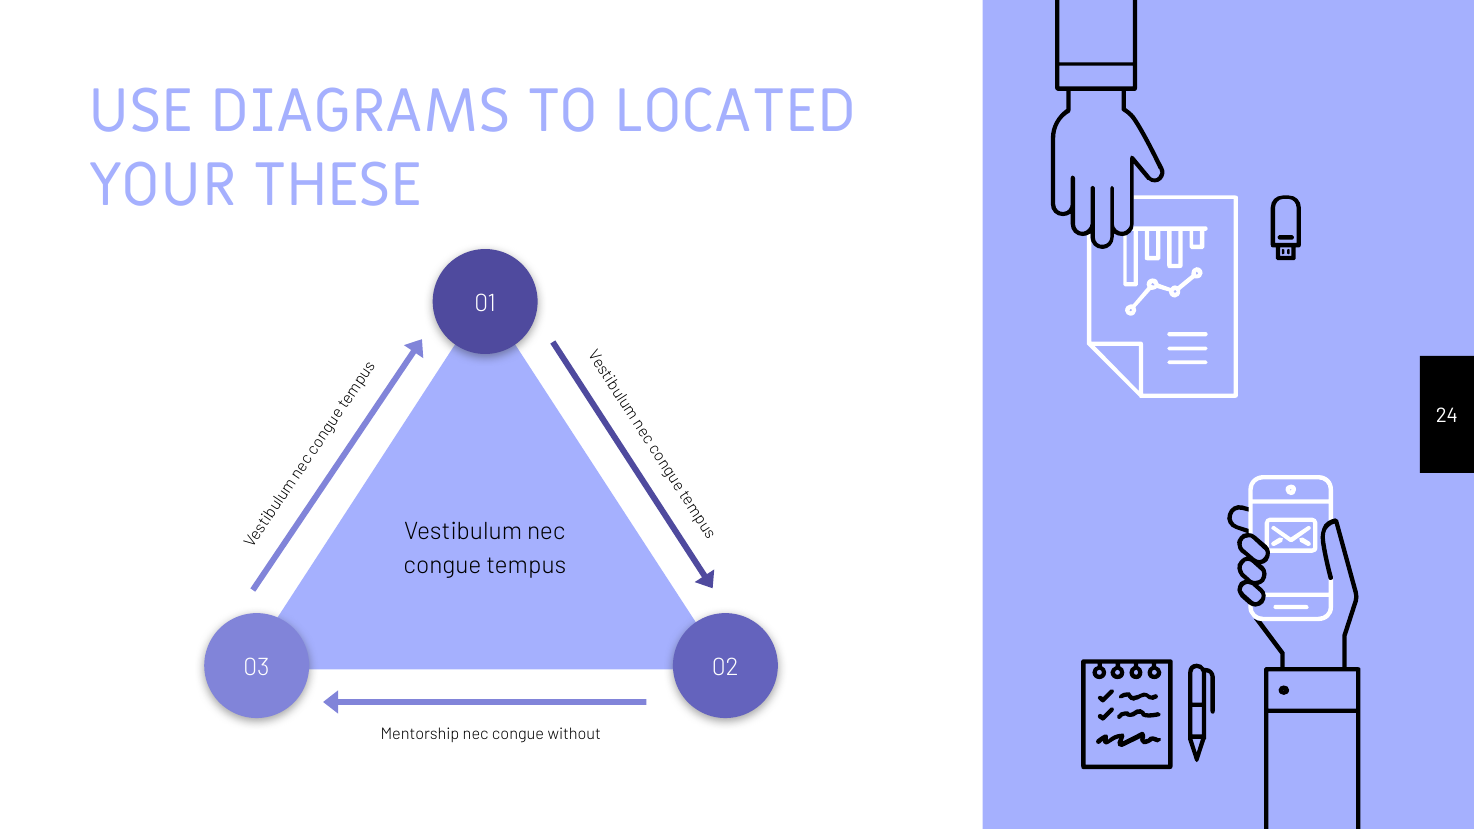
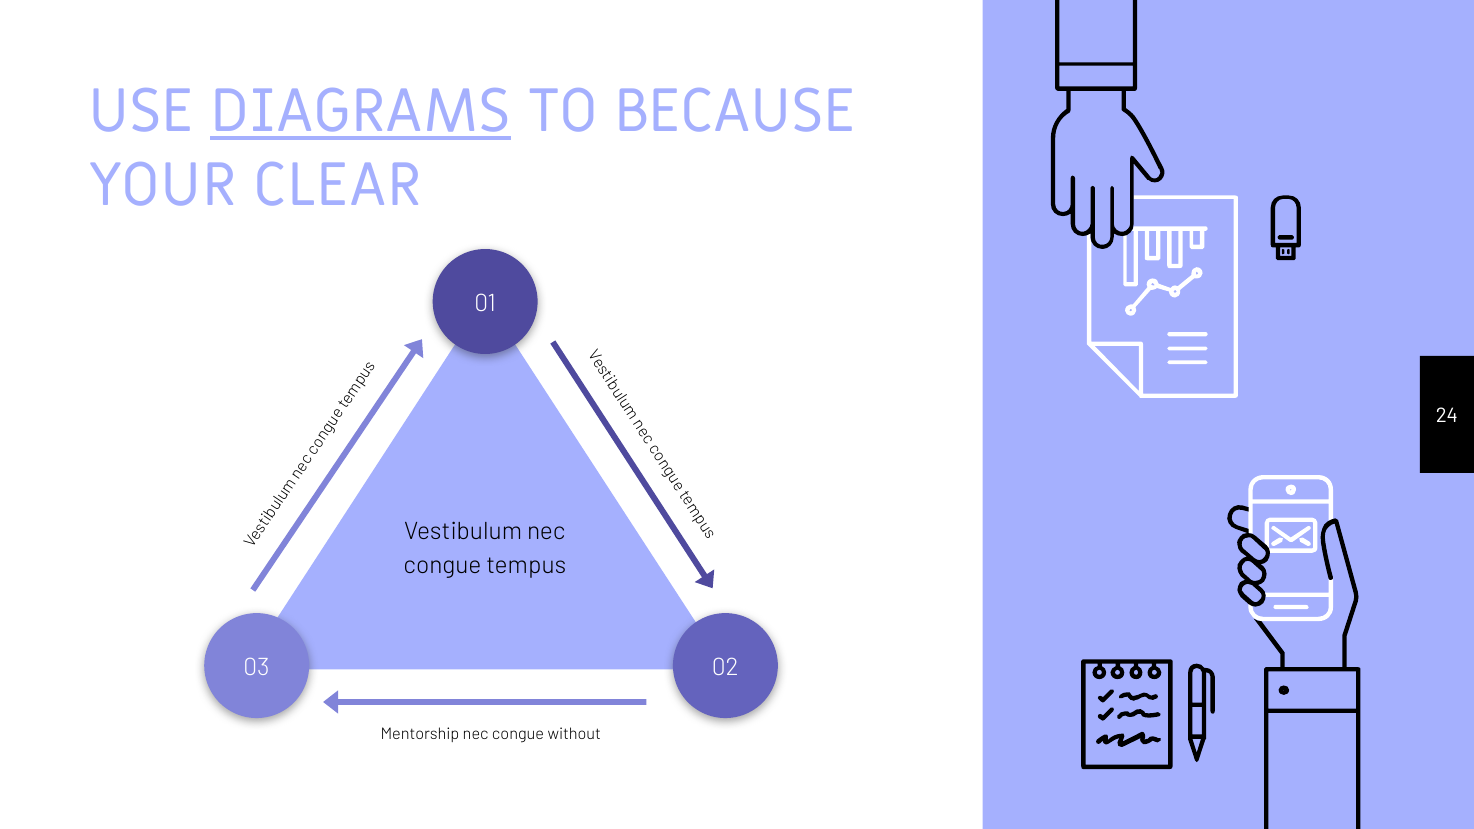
DIAGRAMS underline: none -> present
LOCATED: LOCATED -> BECAUSE
THESE: THESE -> CLEAR
